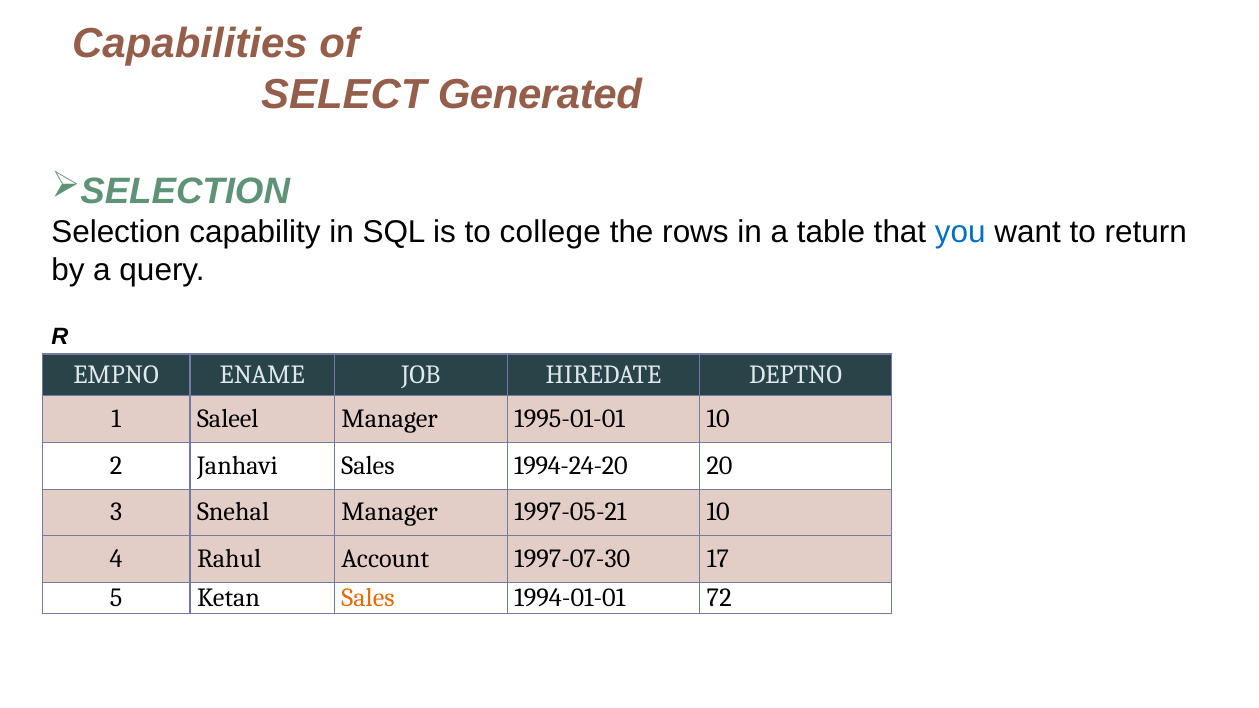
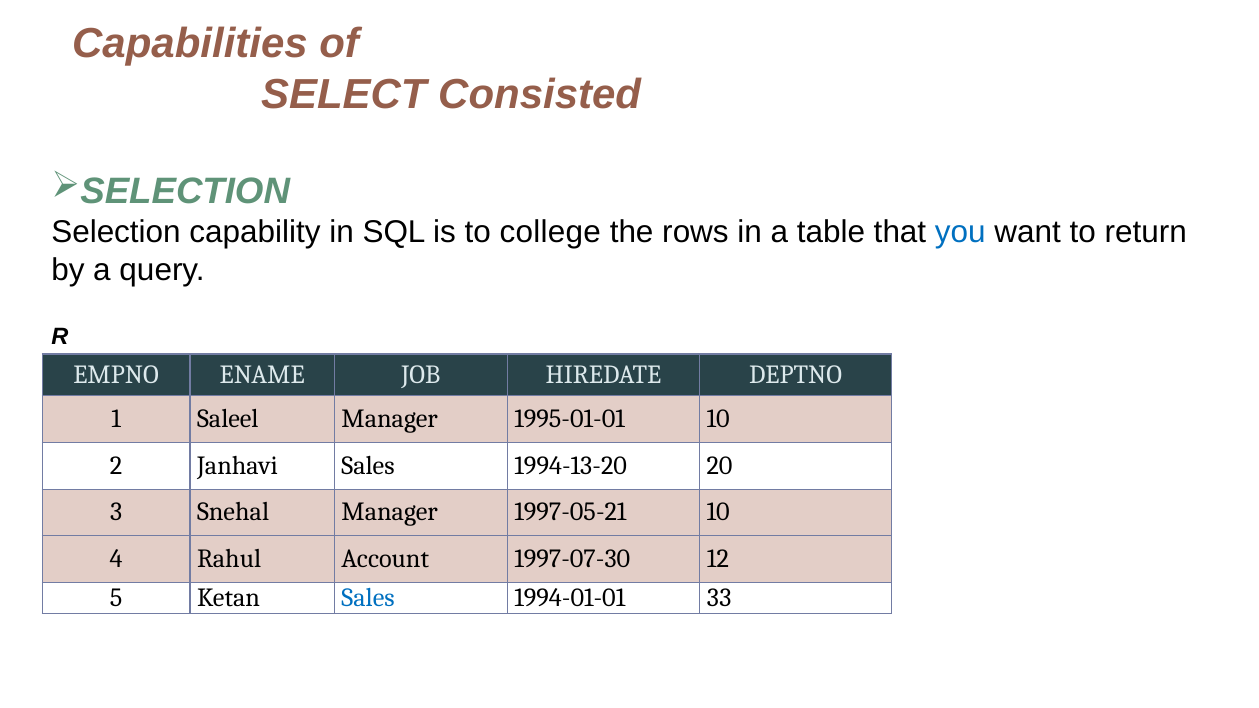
Generated: Generated -> Consisted
1994-24-20: 1994-24-20 -> 1994-13-20
17: 17 -> 12
Sales at (368, 598) colour: orange -> blue
72: 72 -> 33
